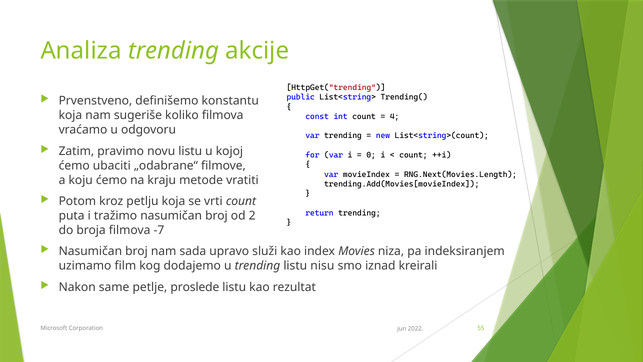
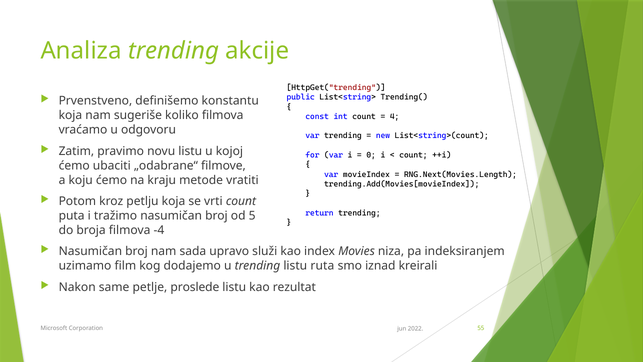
2: 2 -> 5
-7: -7 -> -4
nisu: nisu -> ruta
